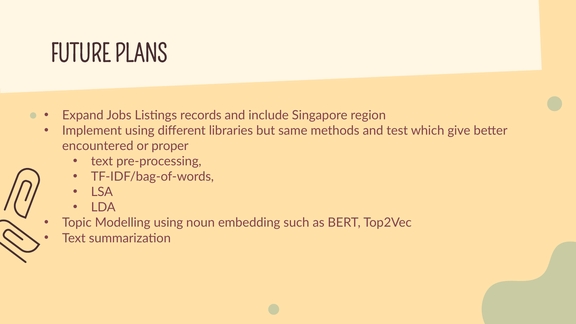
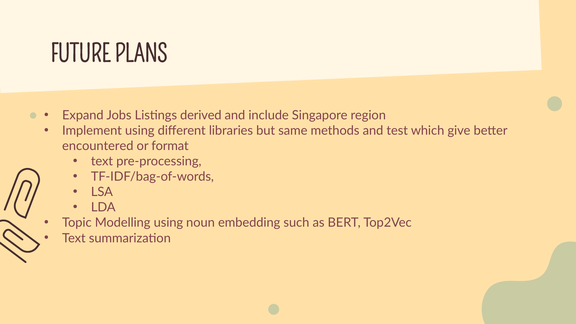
records: records -> derived
proper: proper -> format
